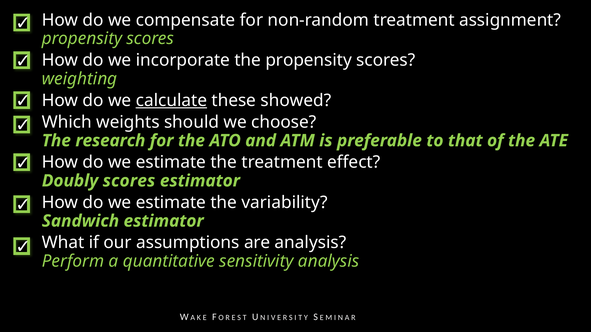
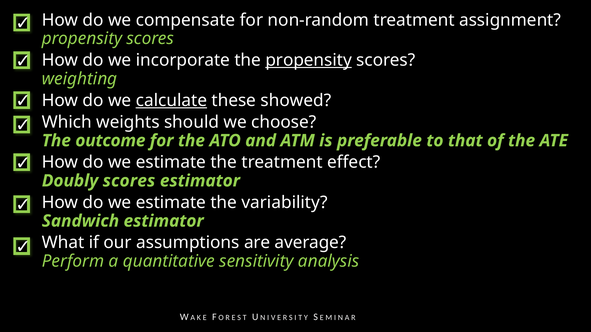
propensity at (309, 60) underline: none -> present
research: research -> outcome
are analysis: analysis -> average
